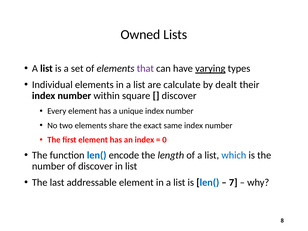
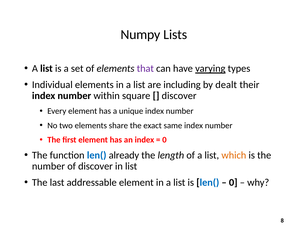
Owned: Owned -> Numpy
calculate: calculate -> including
encode: encode -> already
which colour: blue -> orange
7 at (233, 182): 7 -> 0
